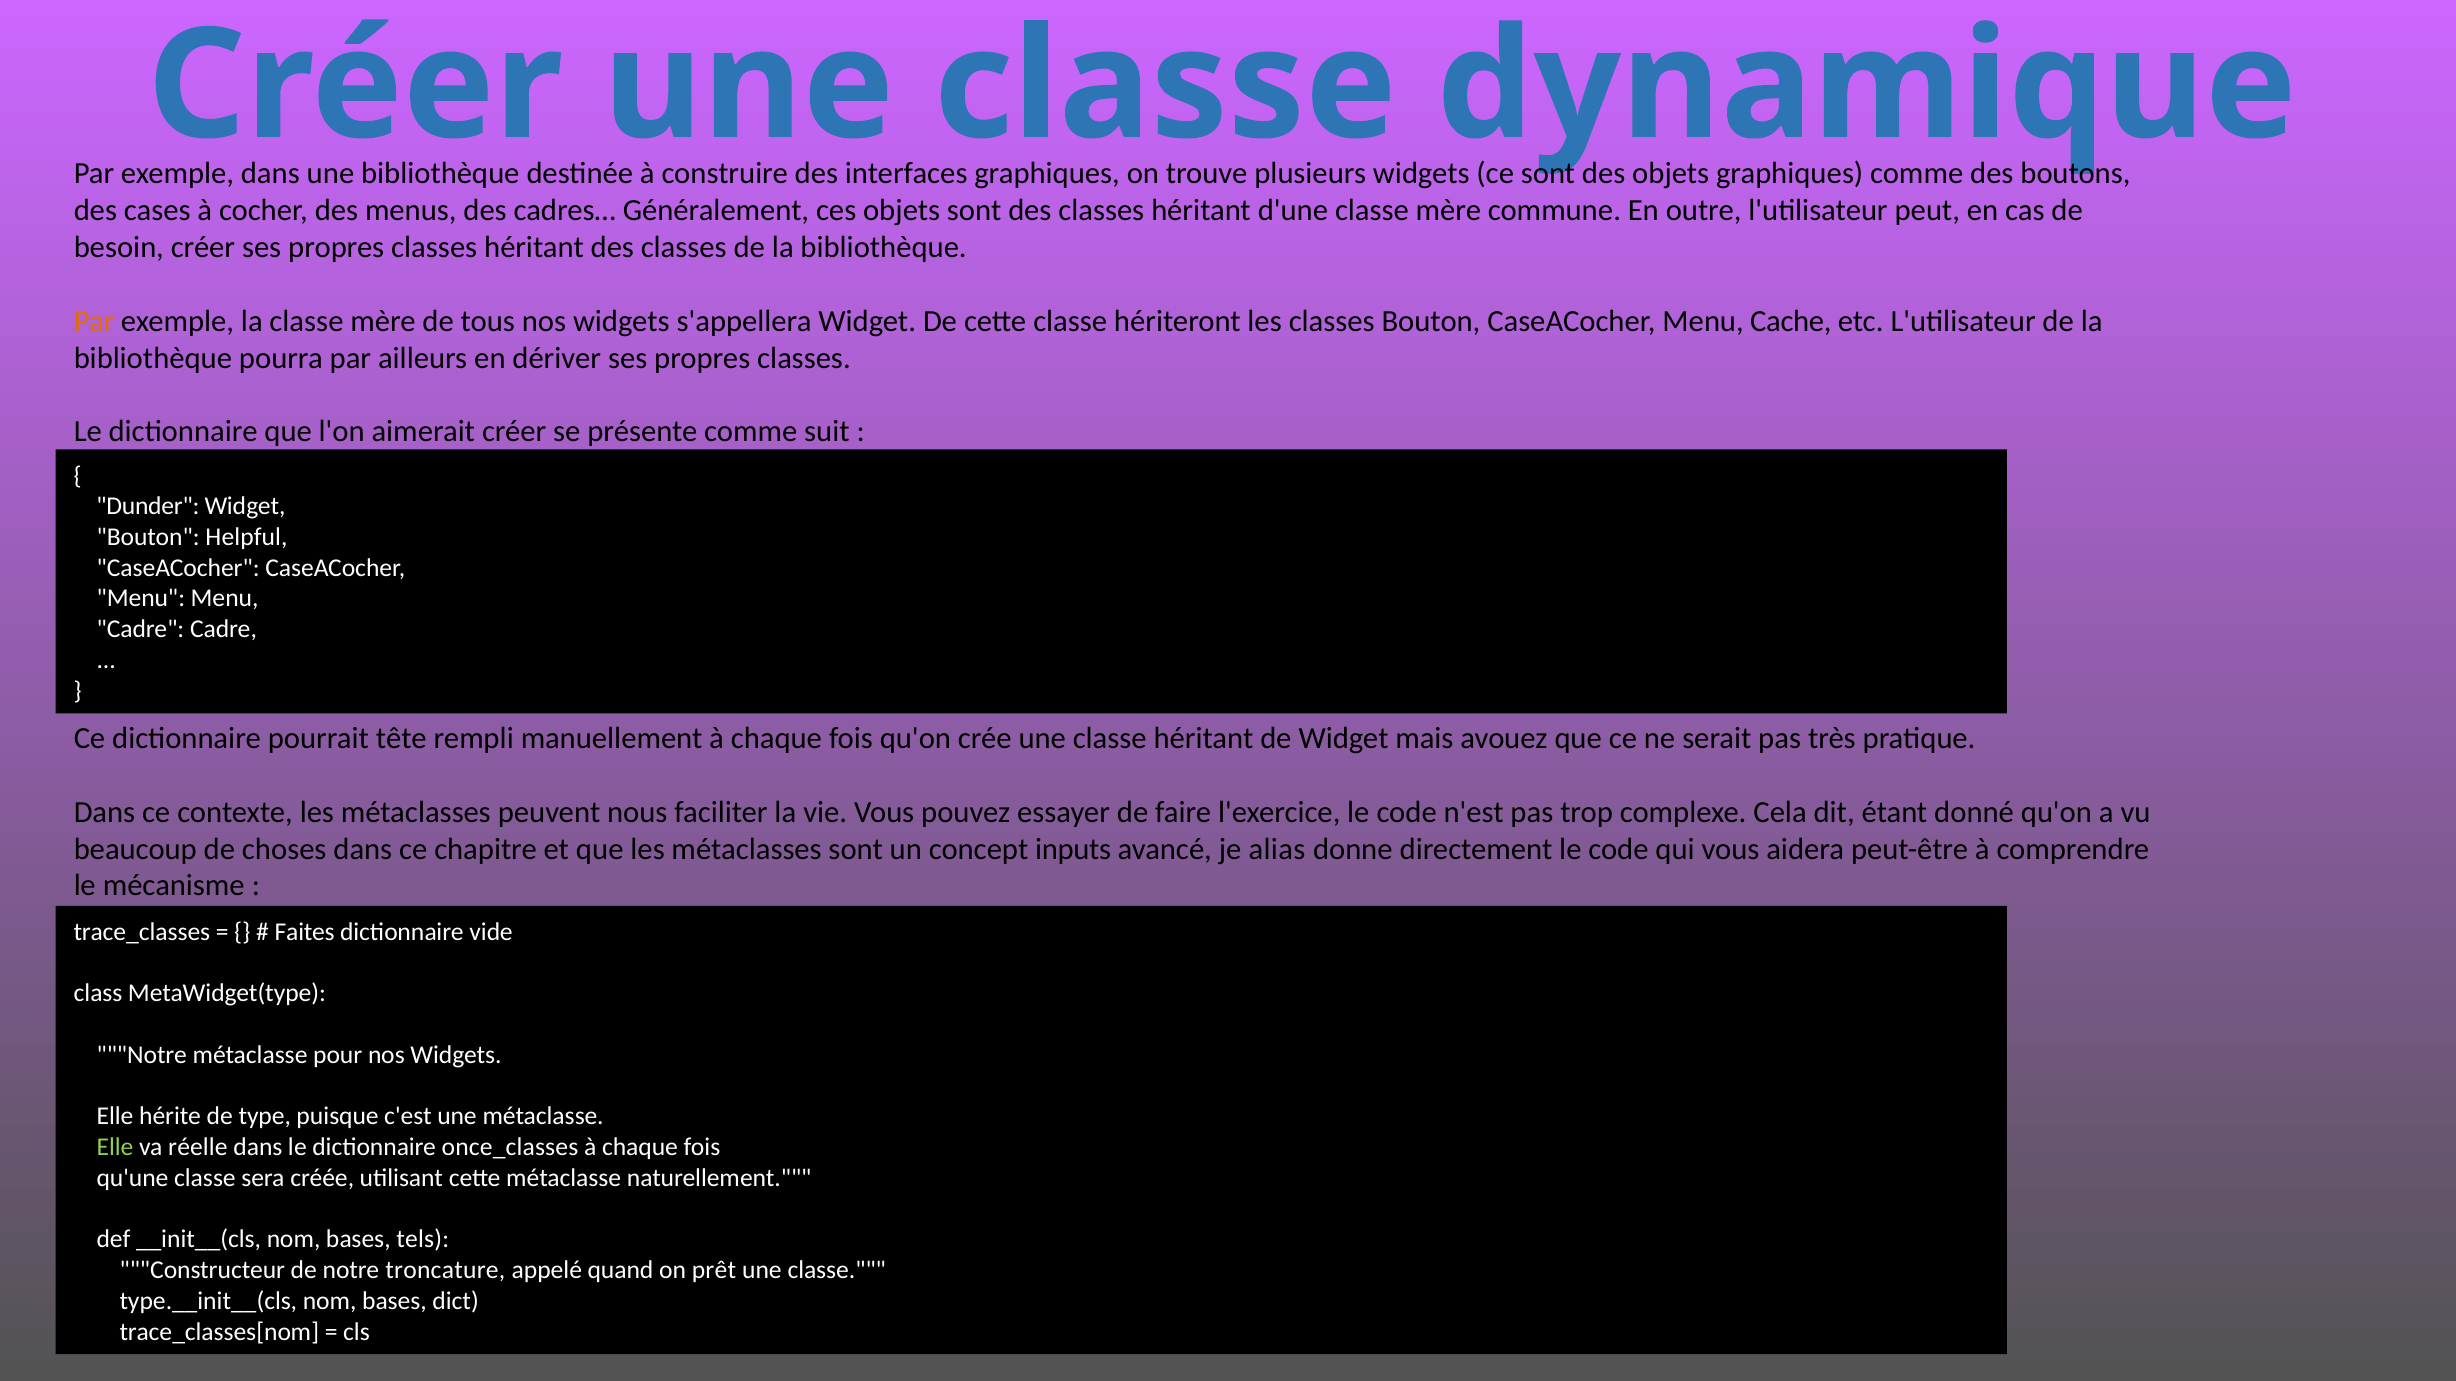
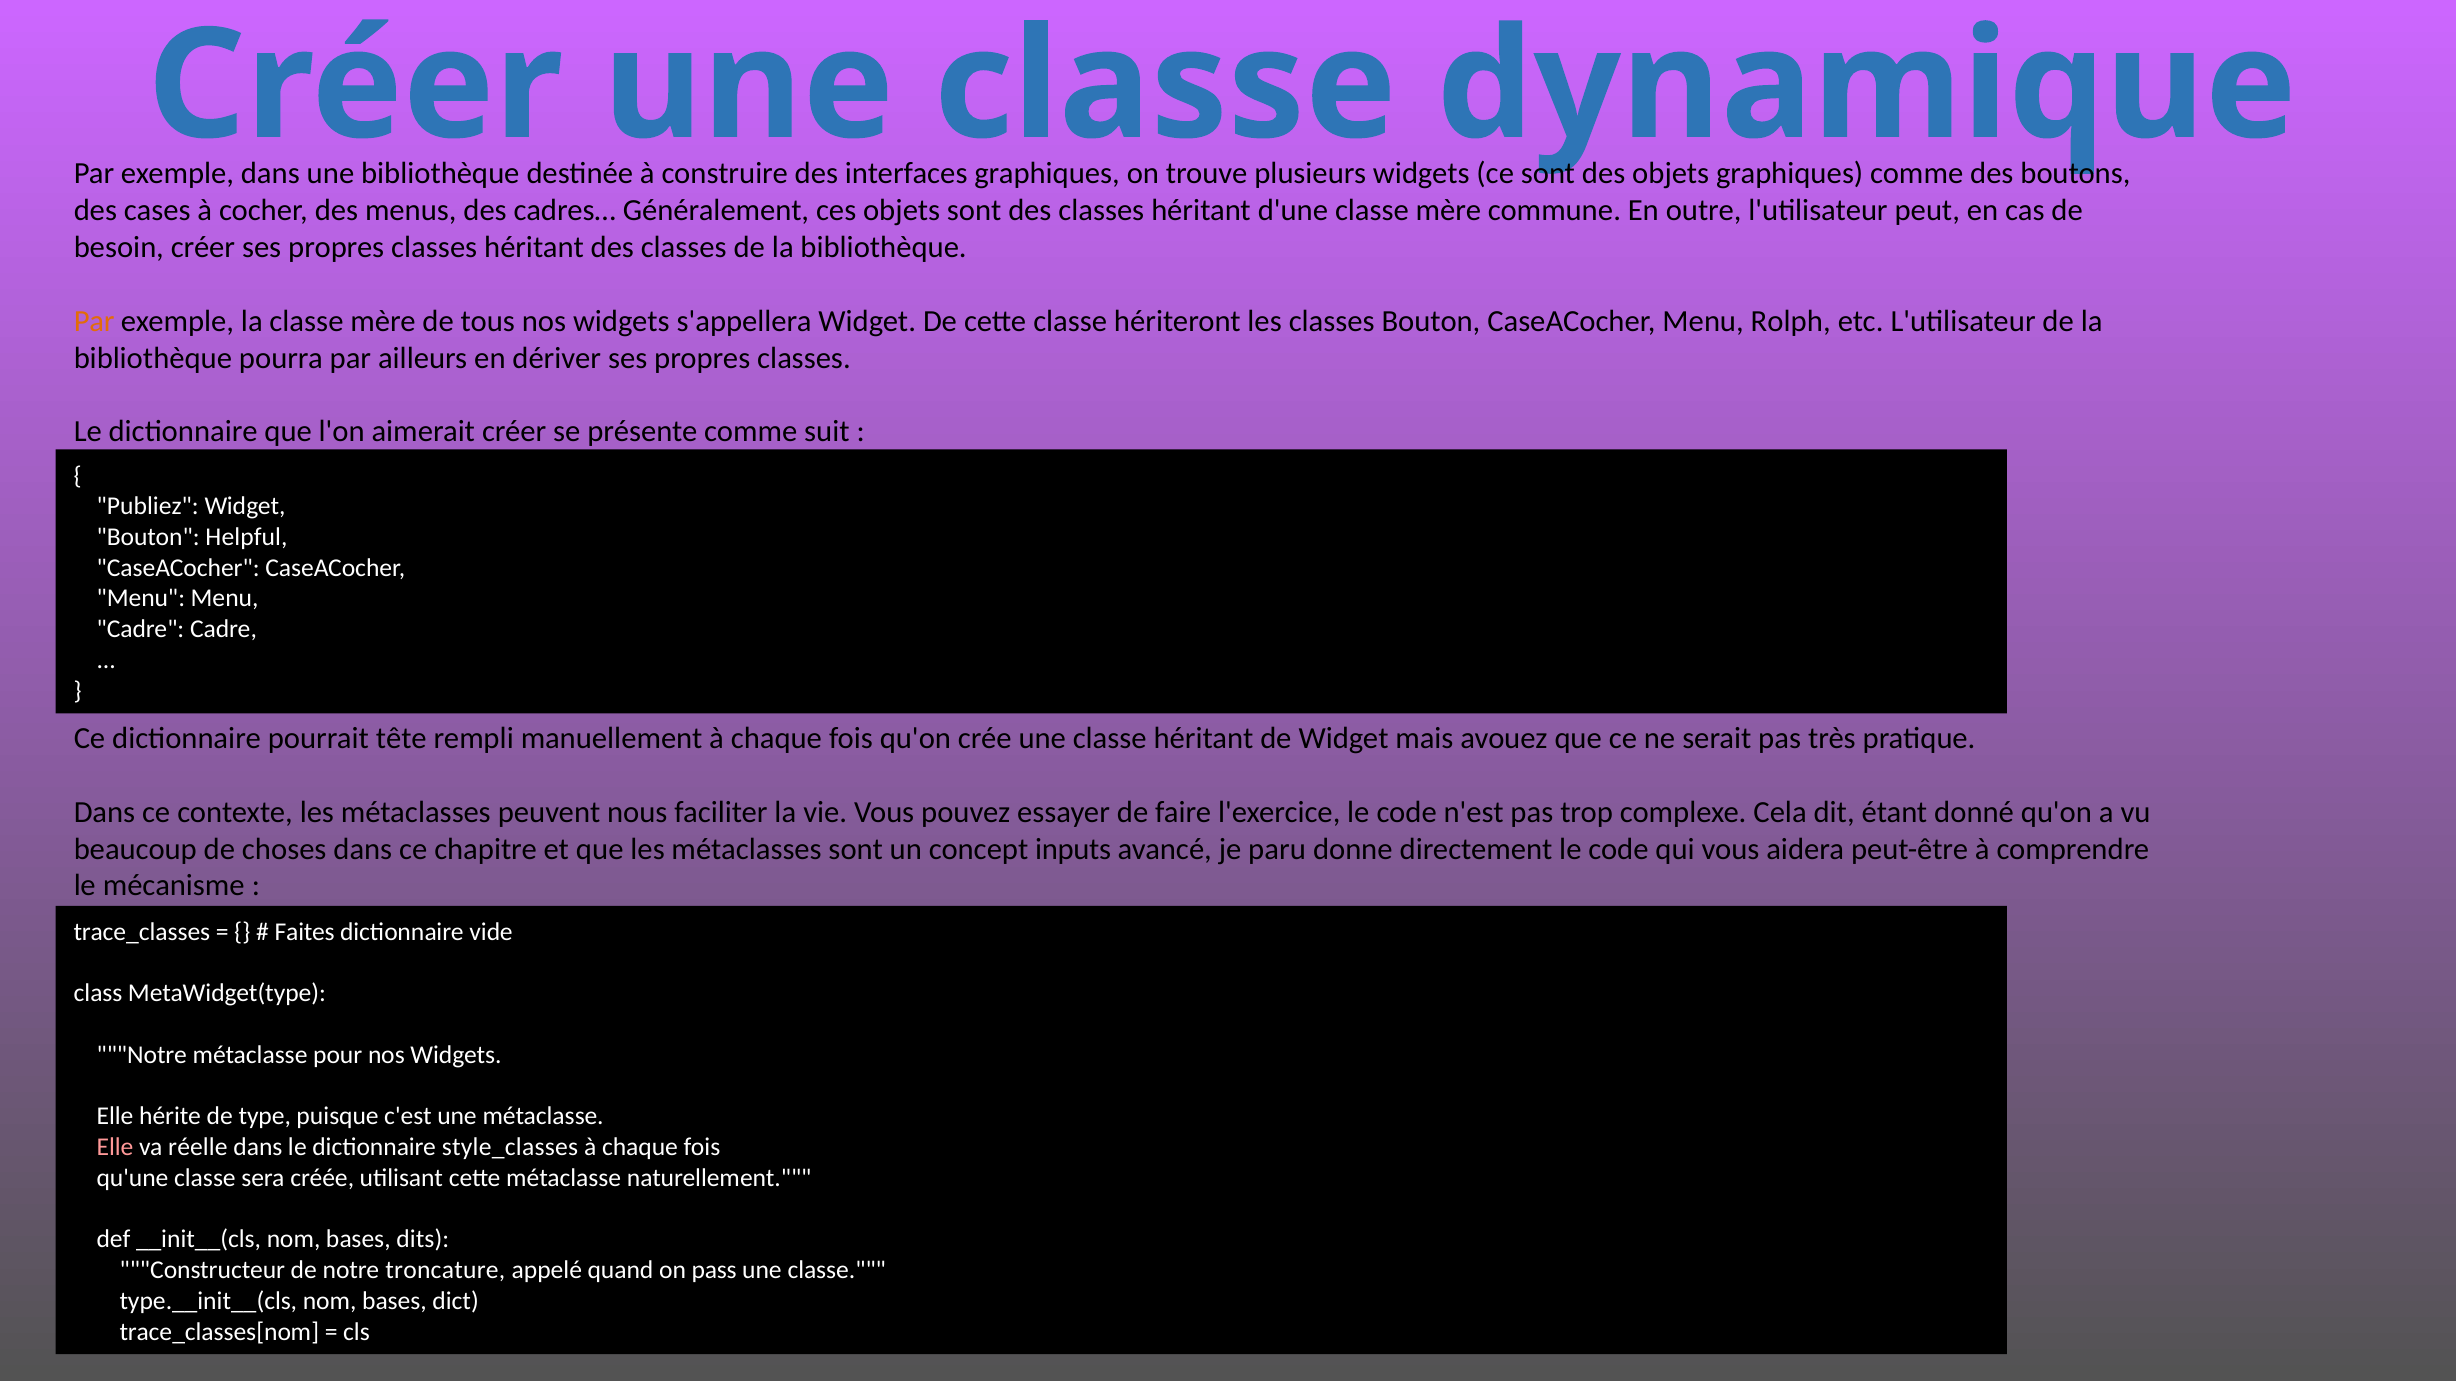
Cache: Cache -> Rolph
Dunder: Dunder -> Publiez
alias: alias -> paru
Elle at (115, 1148) colour: light green -> pink
once_classes: once_classes -> style_classes
tels: tels -> dits
prêt: prêt -> pass
